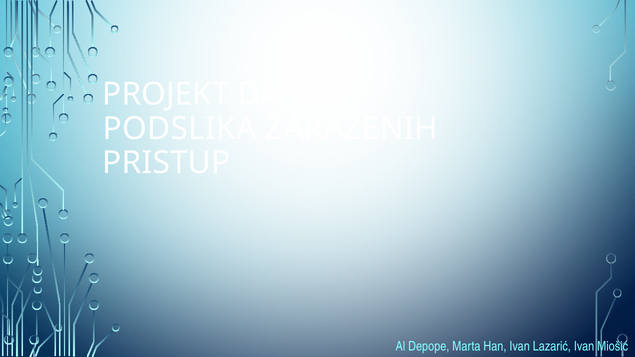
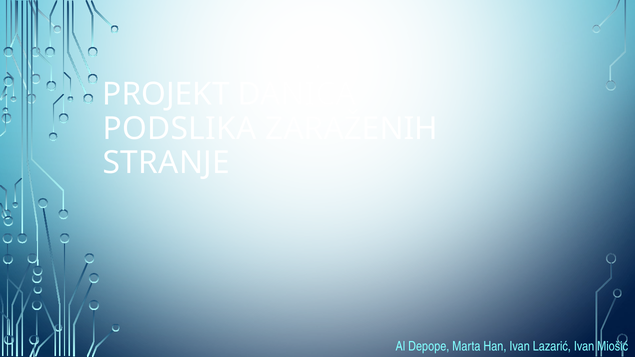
PRISTUP: PRISTUP -> STRANJE
